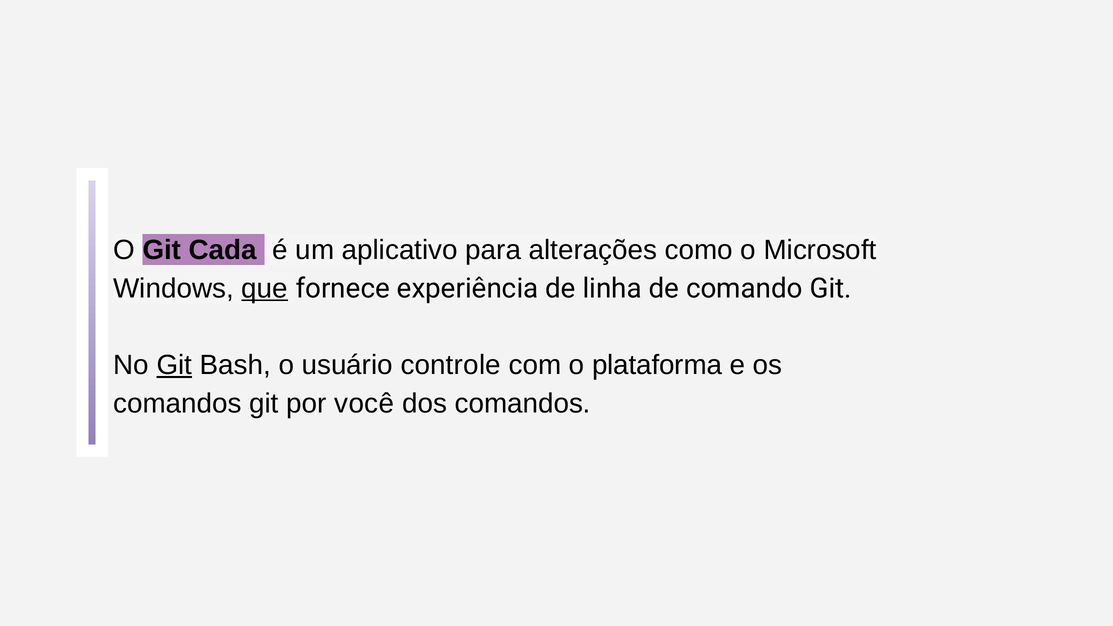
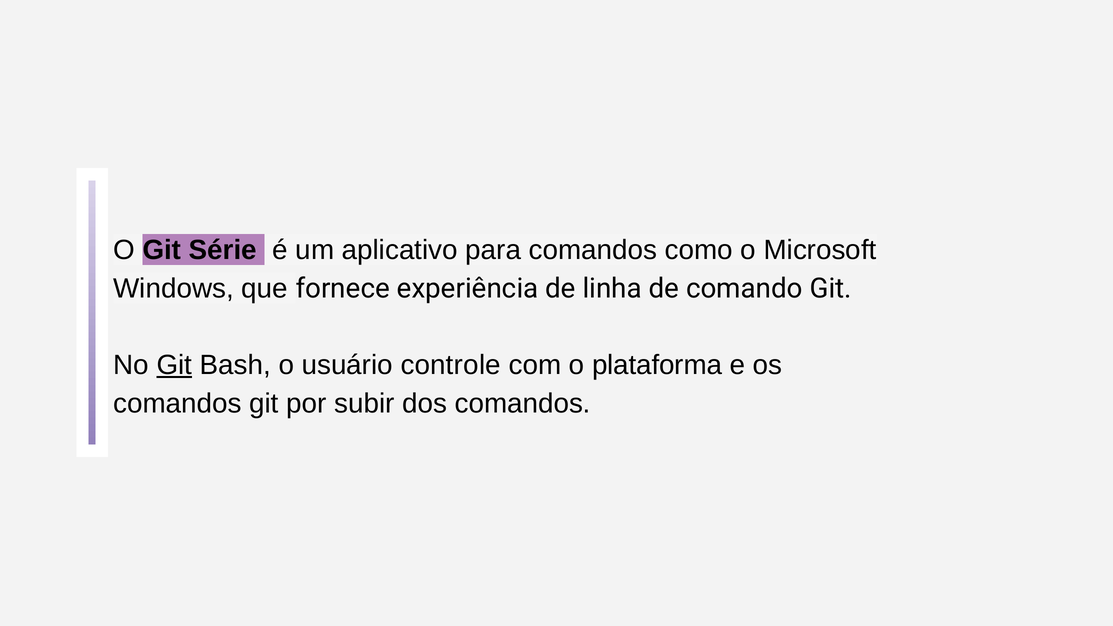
Cada: Cada -> Série
para alterações: alterações -> comandos
que underline: present -> none
você: você -> subir
